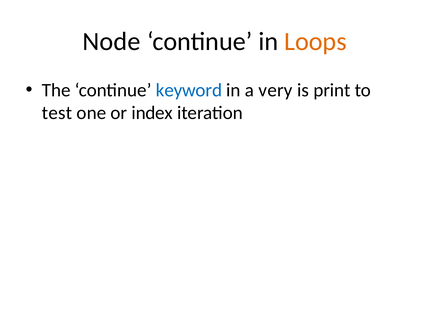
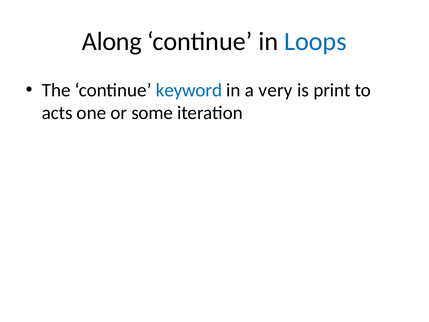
Node: Node -> Along
Loops colour: orange -> blue
test: test -> acts
index: index -> some
